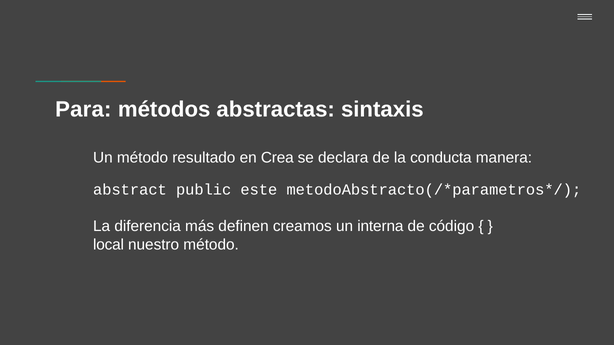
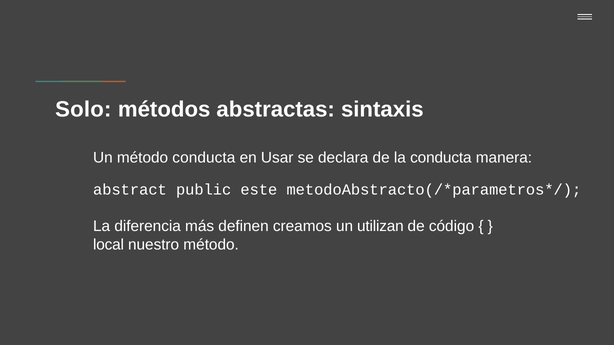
Para: Para -> Solo
método resultado: resultado -> conducta
Crea: Crea -> Usar
interna: interna -> utilizan
